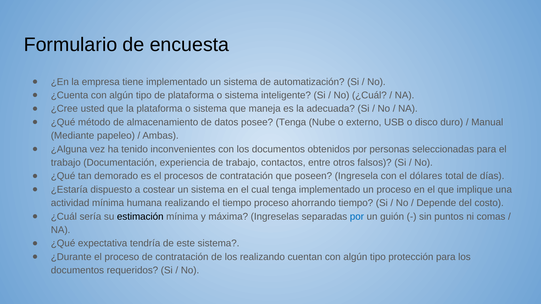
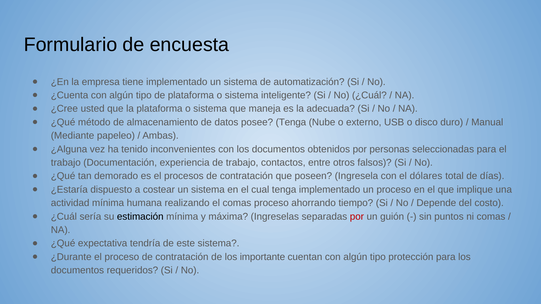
el tiempo: tiempo -> comas
por at (357, 217) colour: blue -> red
los realizando: realizando -> importante
